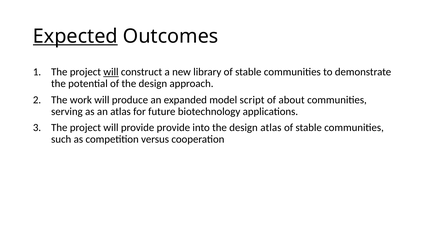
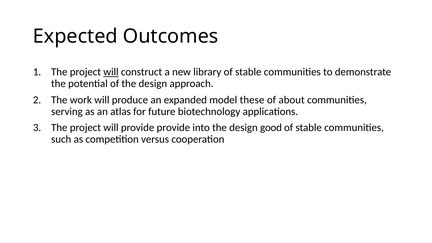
Expected underline: present -> none
script: script -> these
design atlas: atlas -> good
